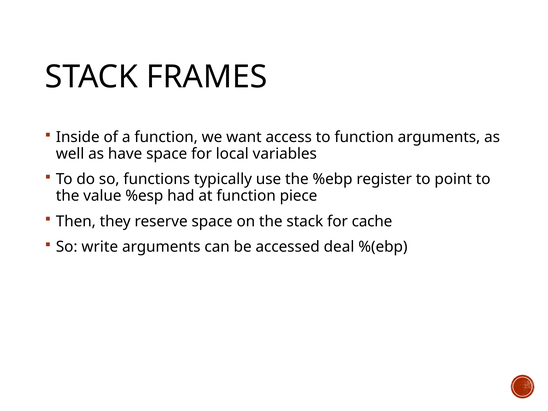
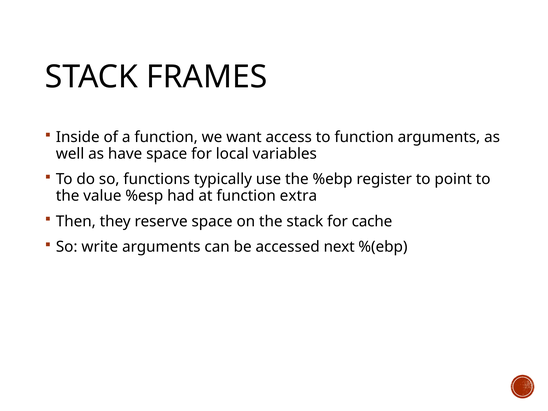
piece: piece -> extra
deal: deal -> next
